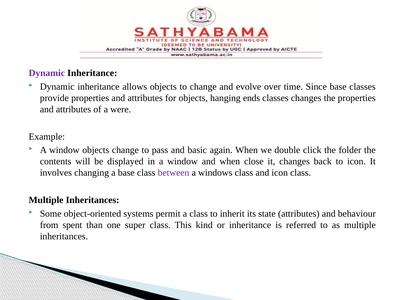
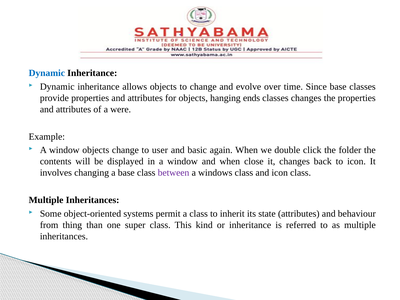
Dynamic at (47, 73) colour: purple -> blue
pass: pass -> user
spent: spent -> thing
